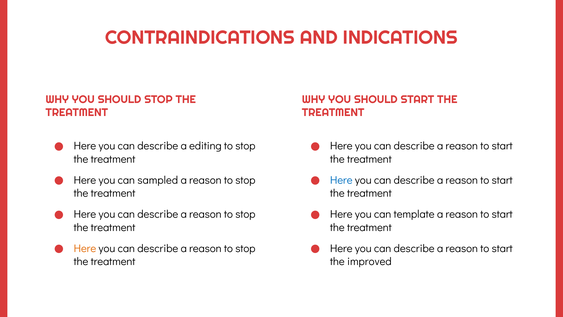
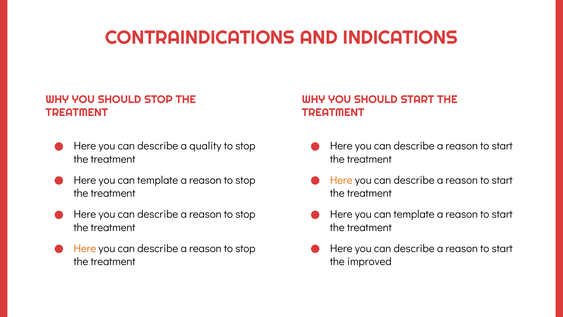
editing: editing -> quality
sampled at (158, 180): sampled -> template
Here at (341, 180) colour: blue -> orange
